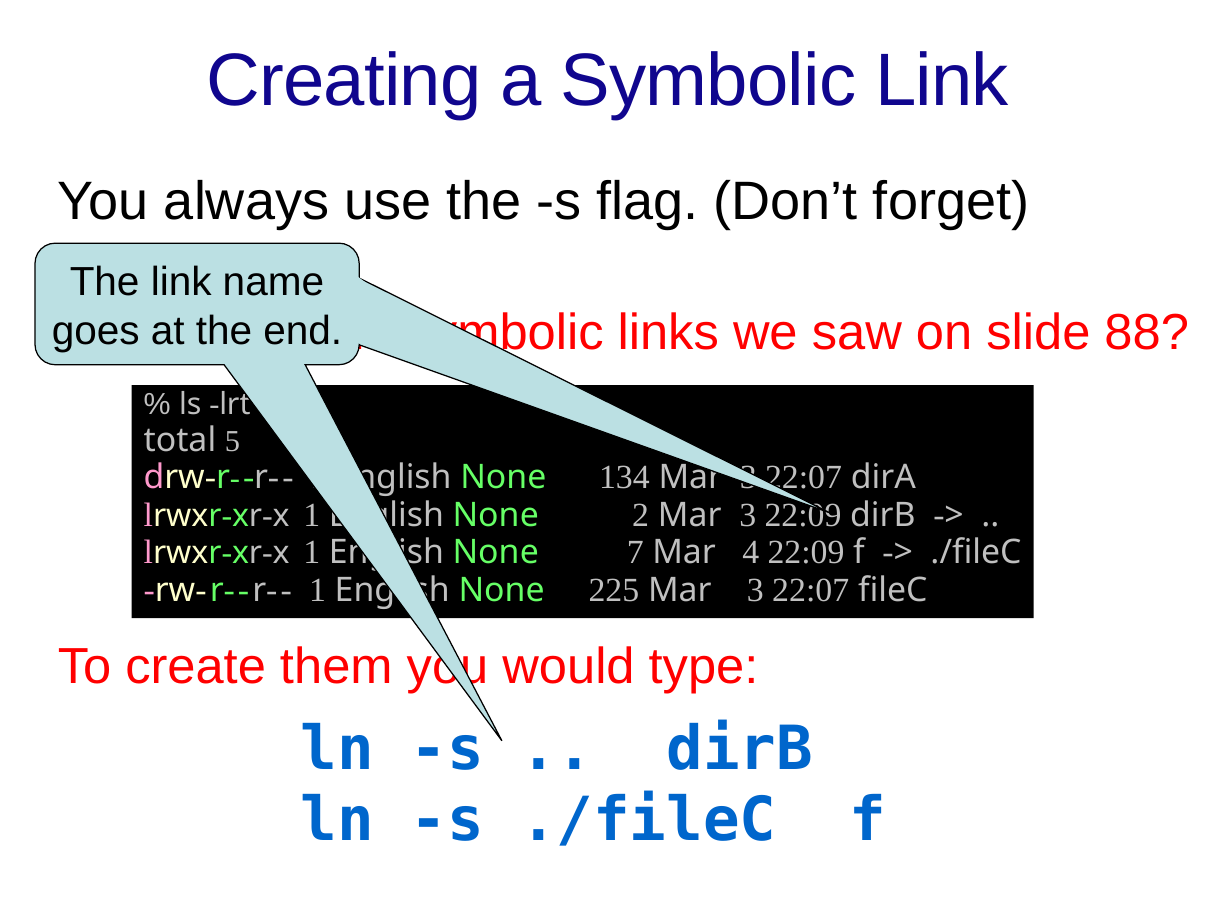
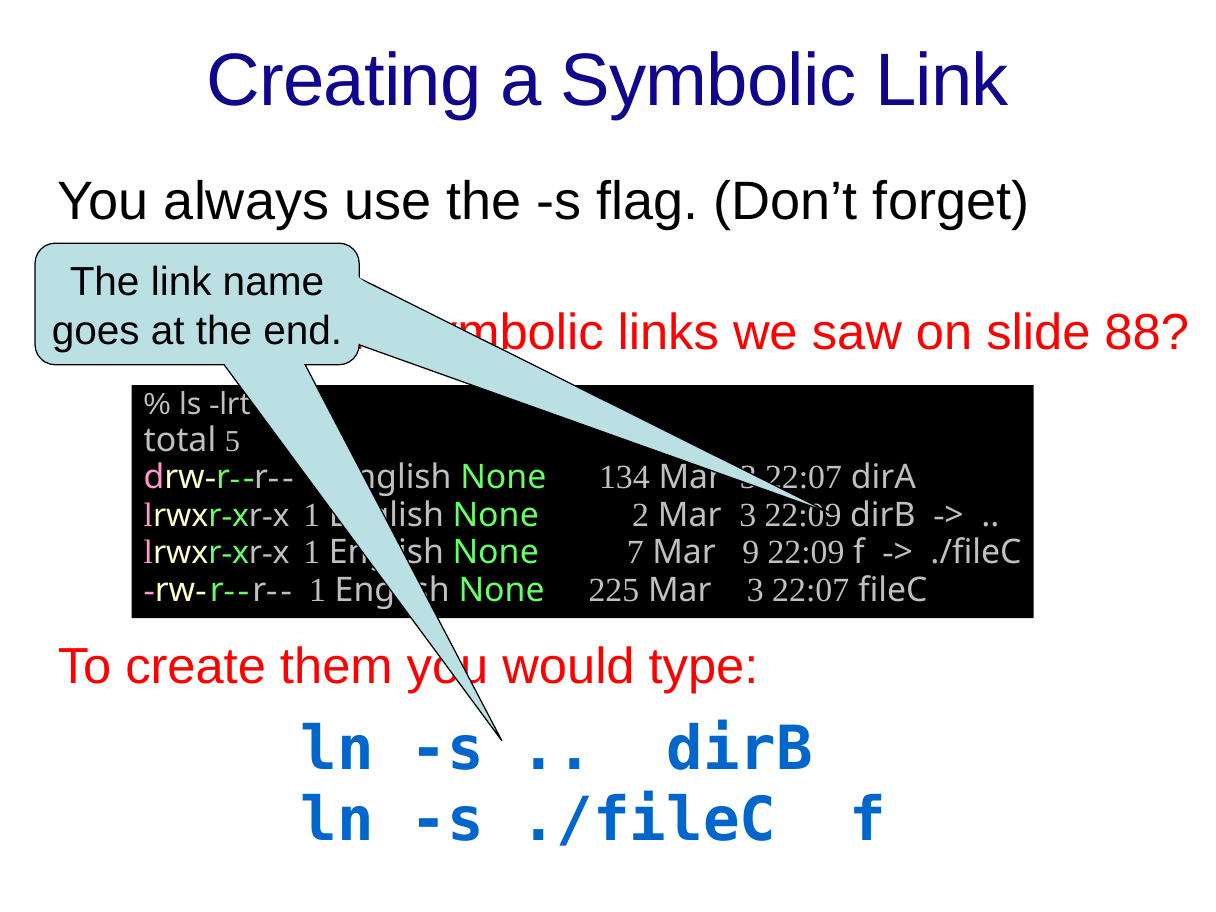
4: 4 -> 9
